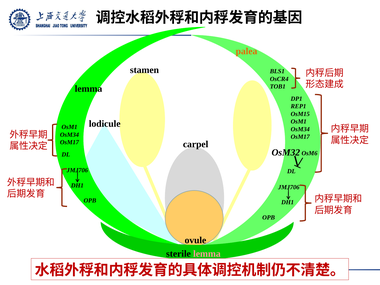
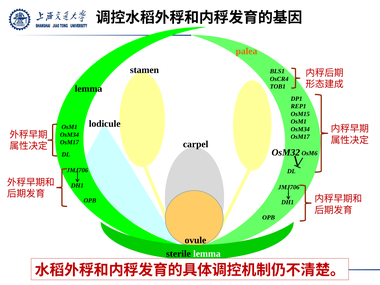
lemma at (207, 254) colour: pink -> white
